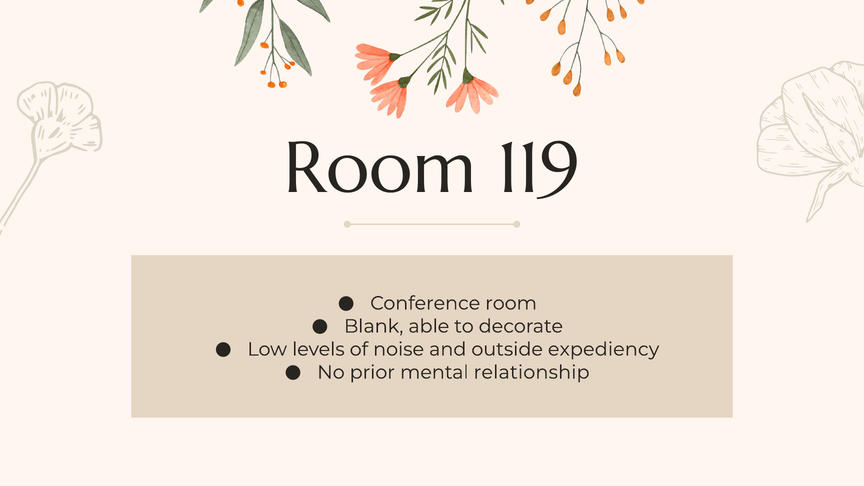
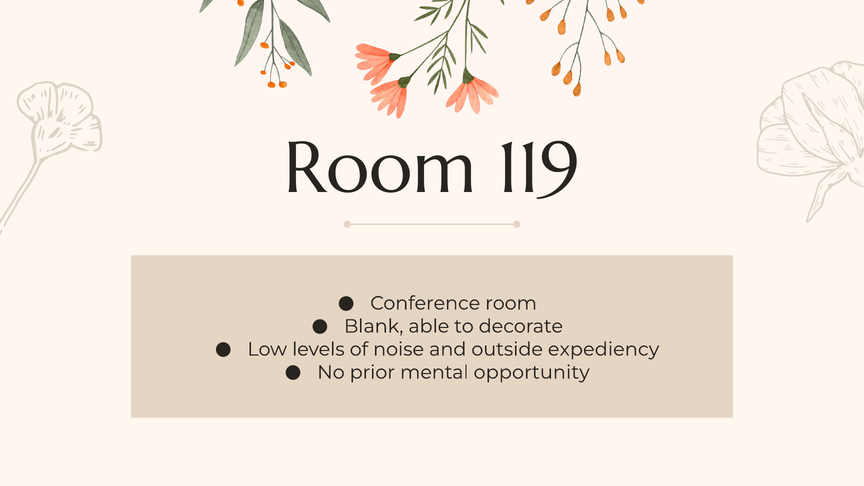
relationship: relationship -> opportunity
